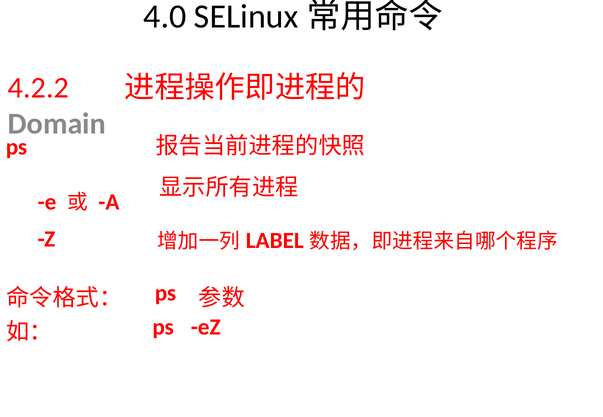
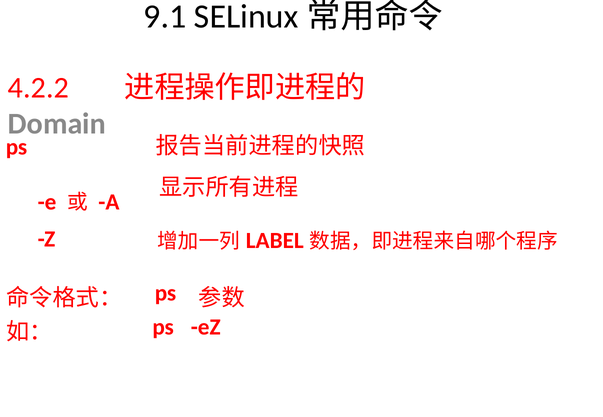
4.0: 4.0 -> 9.1
